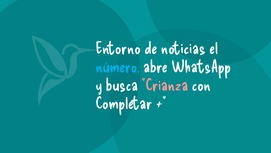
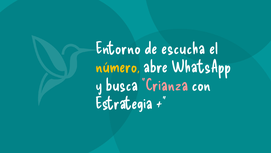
noticias: noticias -> escucha
número colour: light blue -> yellow
Completar: Completar -> Estrategia
